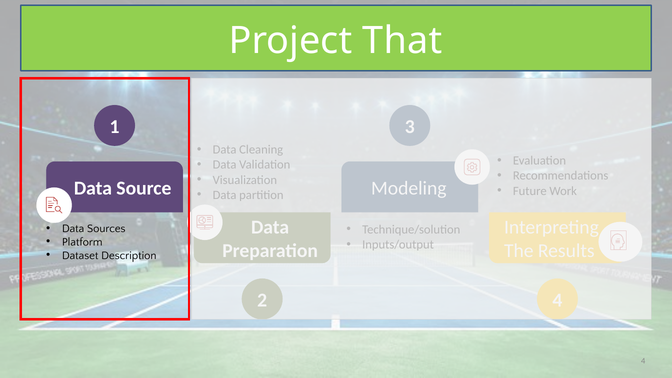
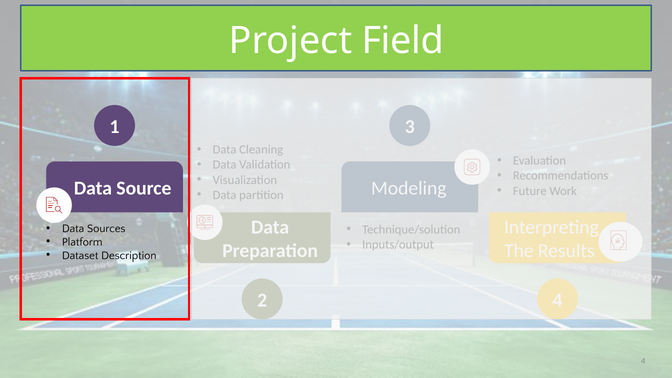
That: That -> Field
